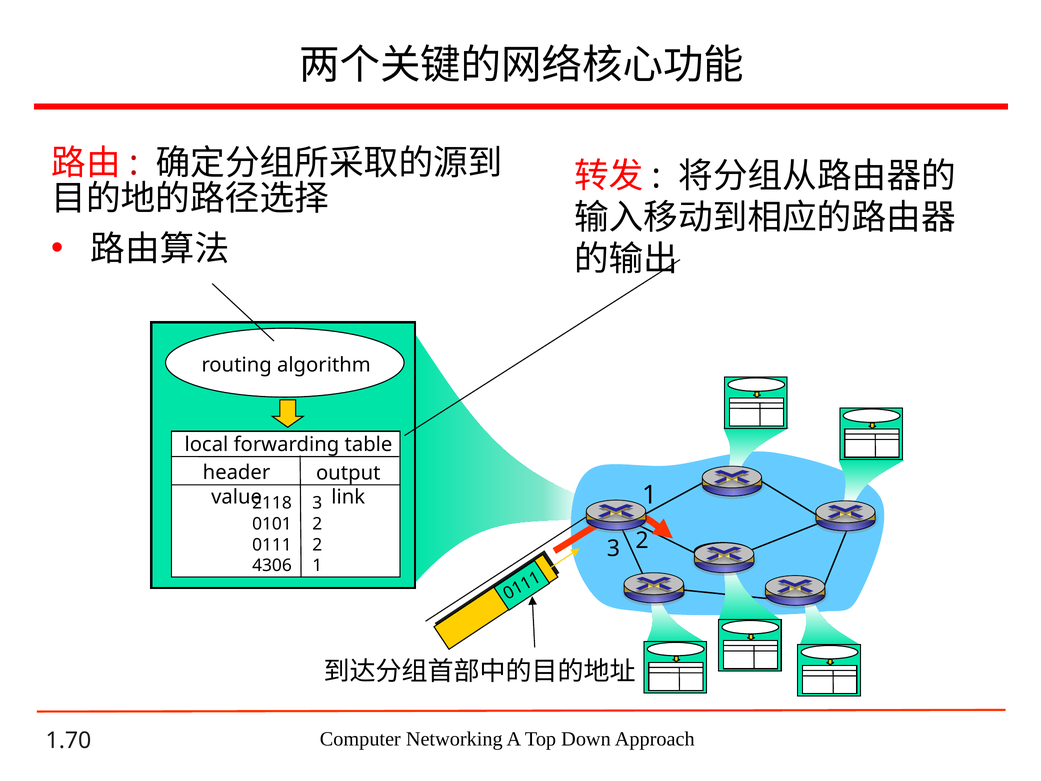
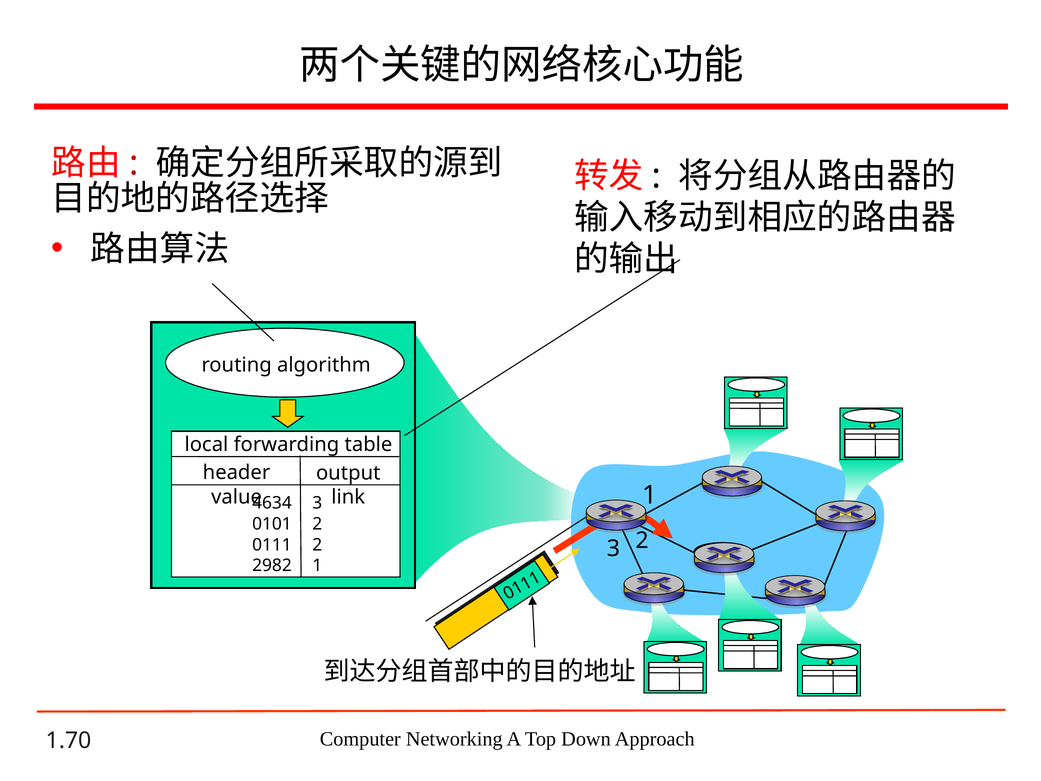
2118: 2118 -> 4634
4306: 4306 -> 2982
